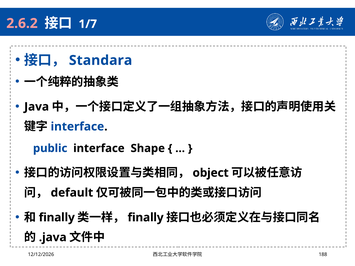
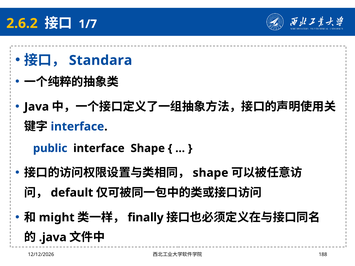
2.6.2 colour: pink -> yellow
object at (211, 173): object -> shape
finally at (57, 218): finally -> might
